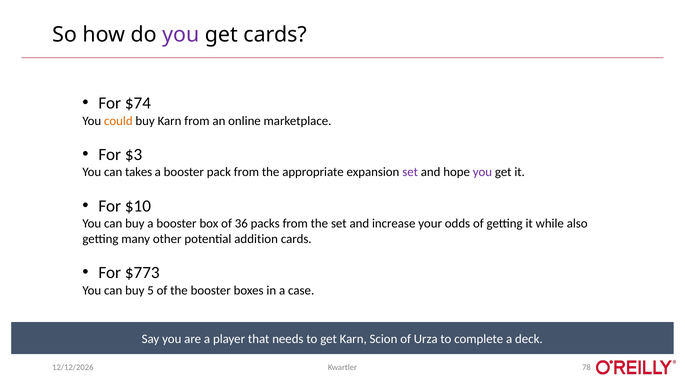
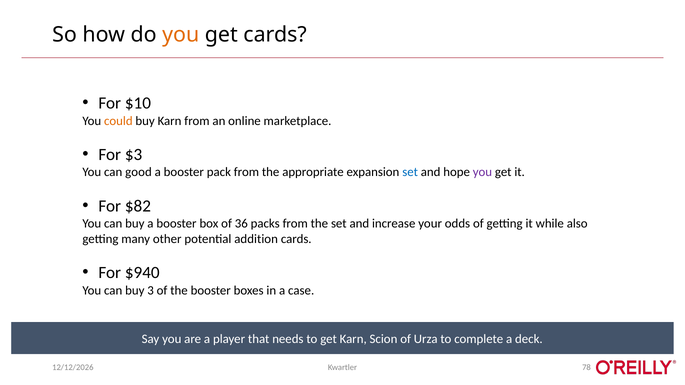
you at (181, 34) colour: purple -> orange
$74: $74 -> $10
takes: takes -> good
set at (410, 172) colour: purple -> blue
$10: $10 -> $82
$773: $773 -> $940
5: 5 -> 3
